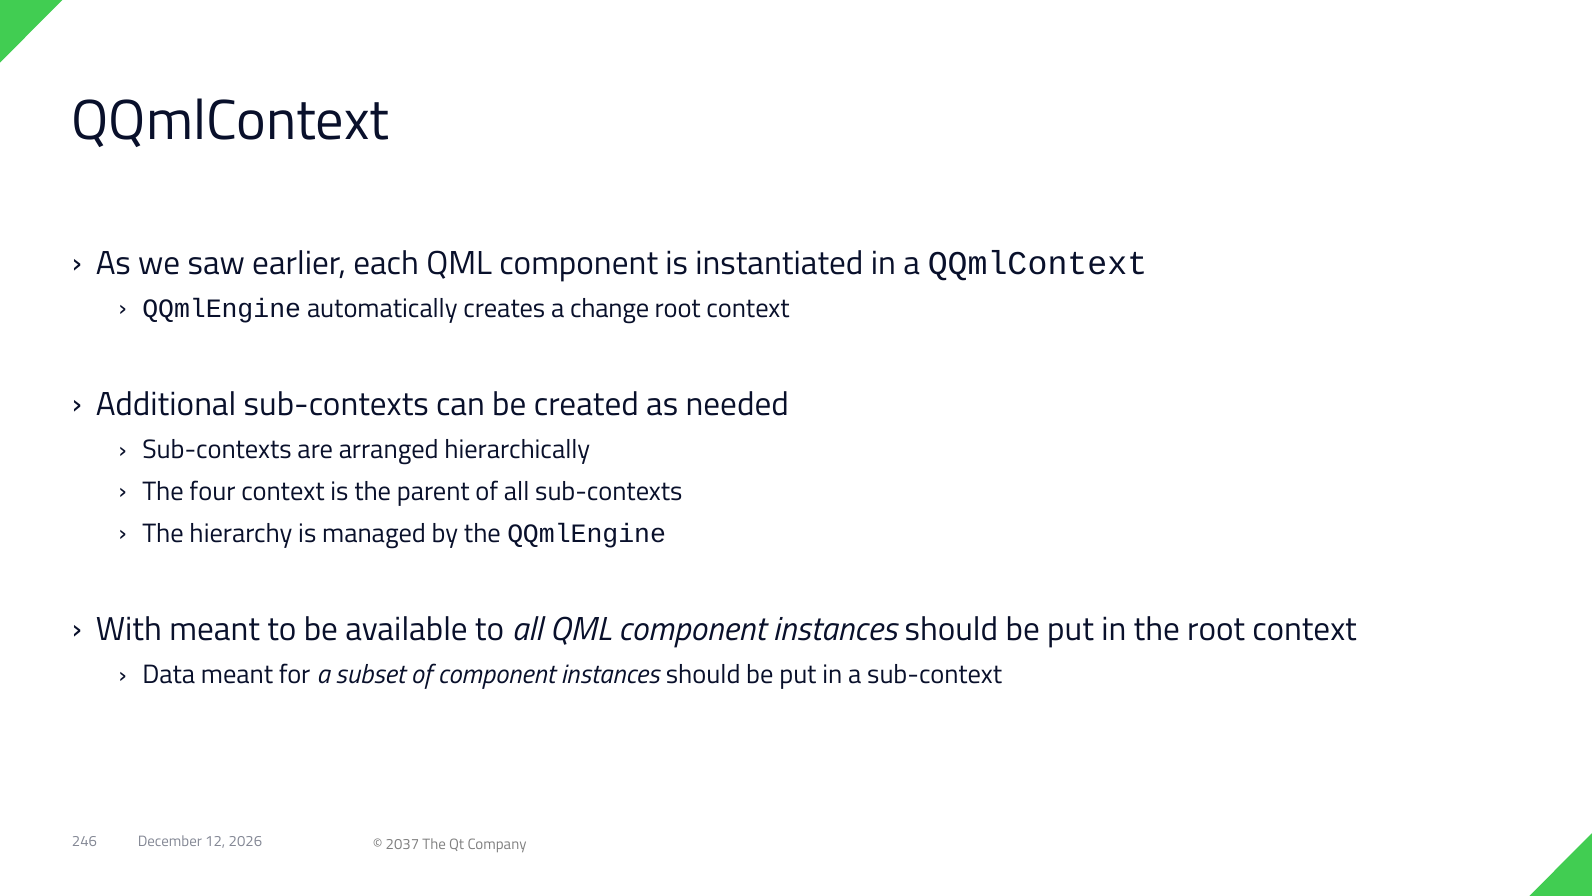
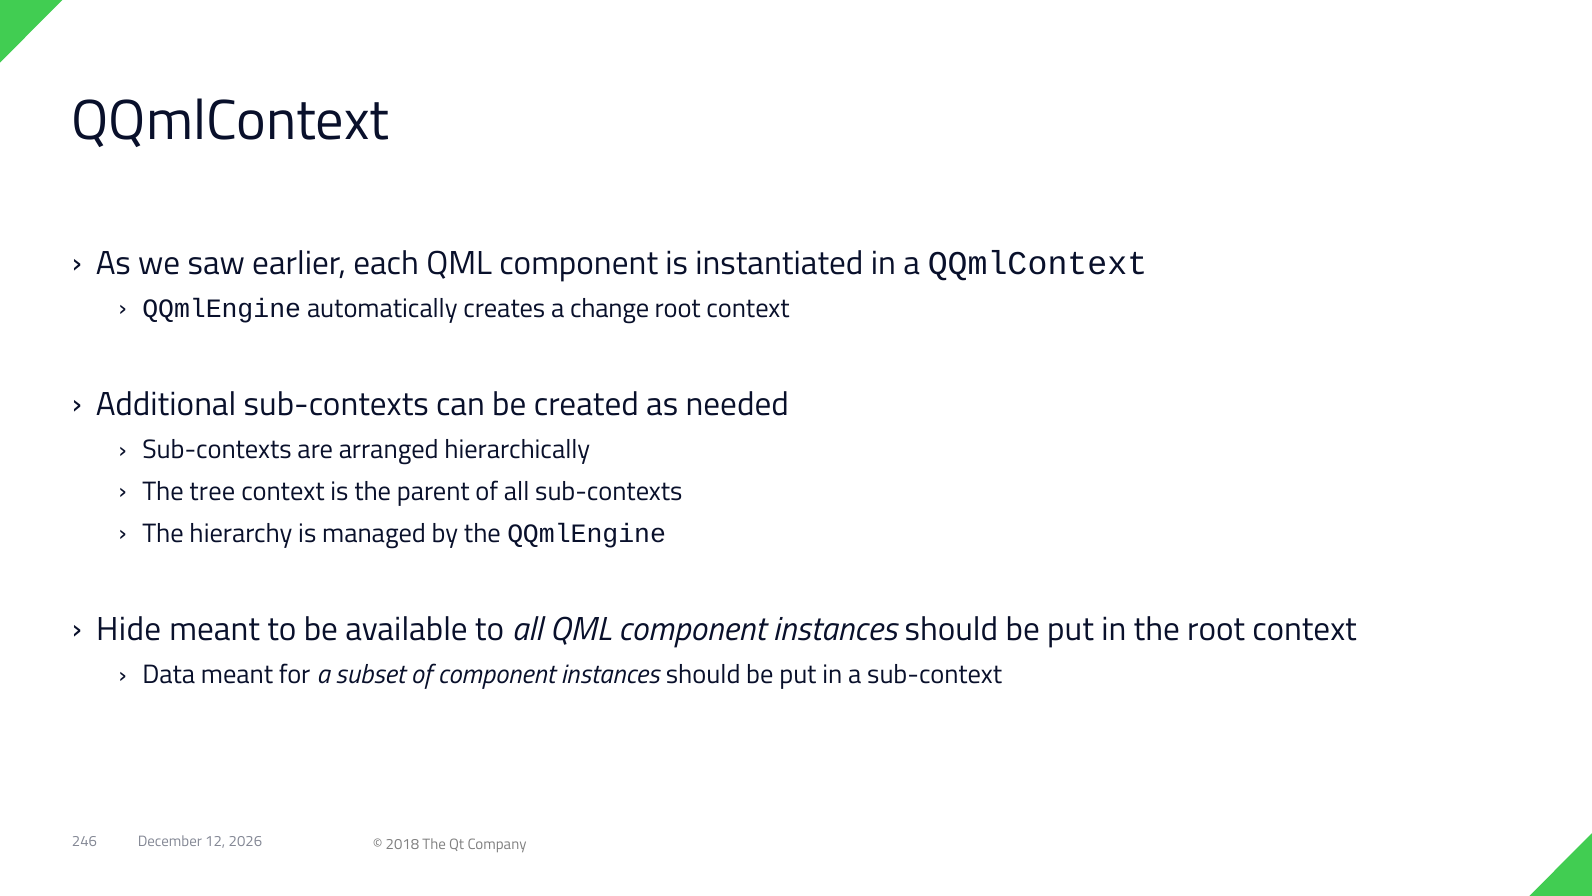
four: four -> tree
With: With -> Hide
2037: 2037 -> 2018
